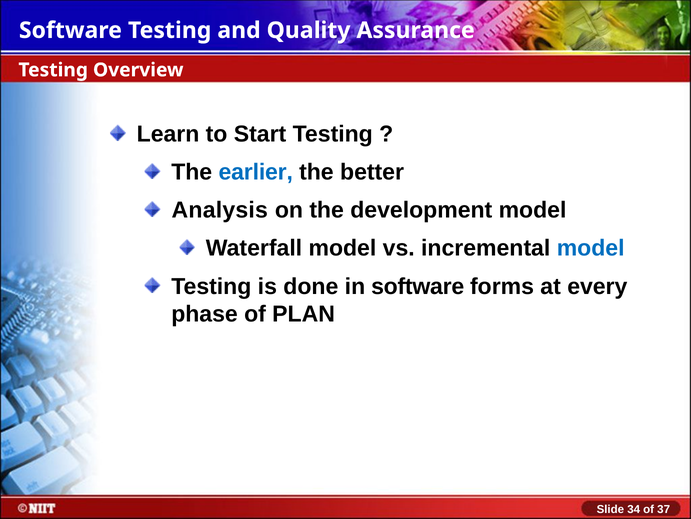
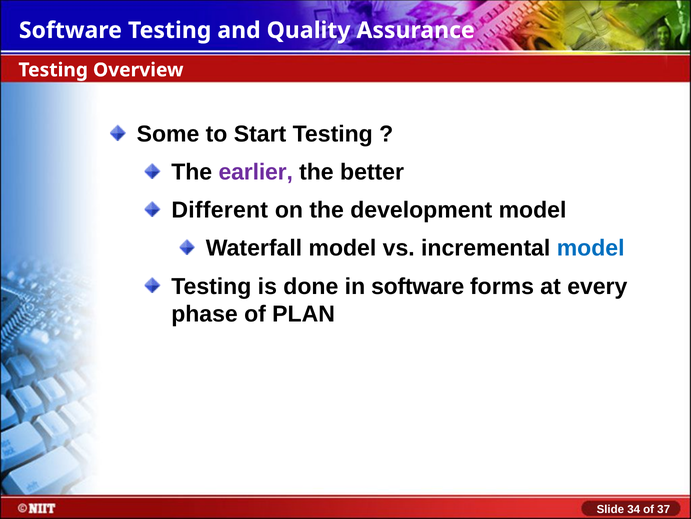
Learn: Learn -> Some
earlier colour: blue -> purple
Analysis: Analysis -> Different
